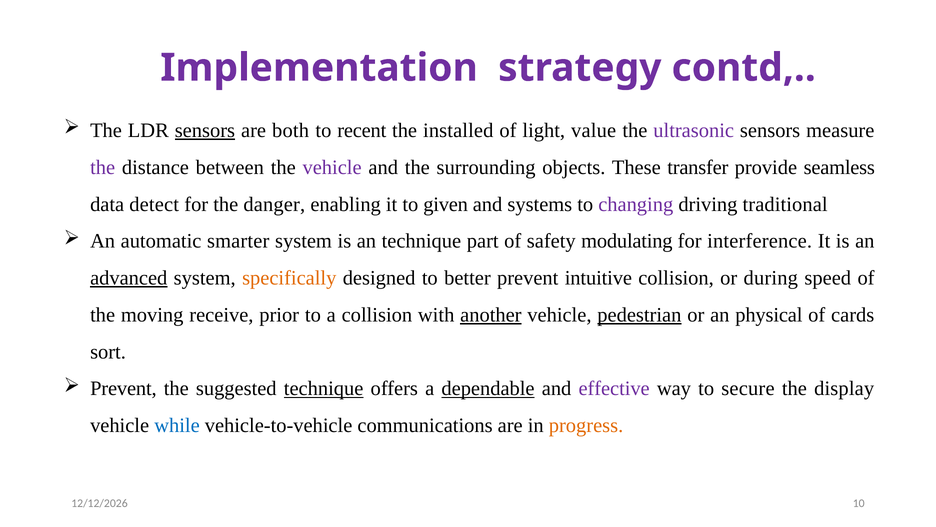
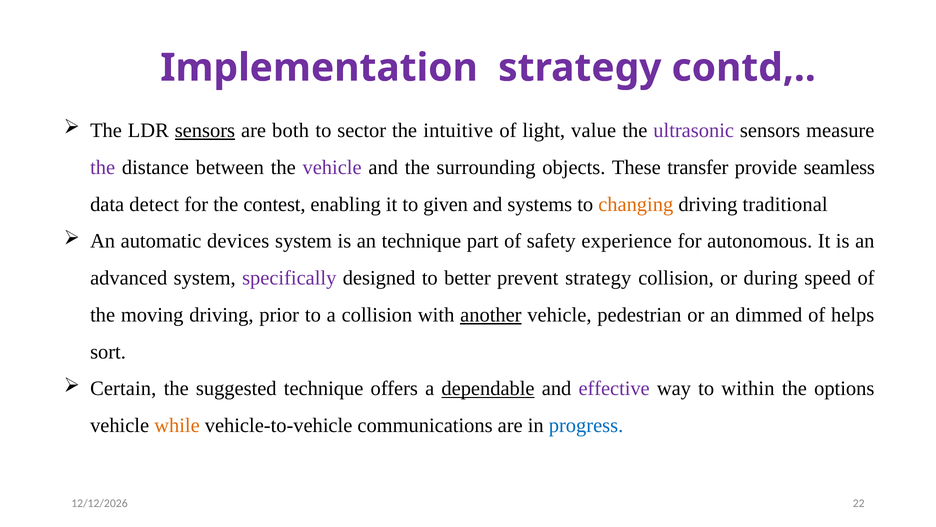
recent: recent -> sector
installed: installed -> intuitive
danger: danger -> contest
changing colour: purple -> orange
smarter: smarter -> devices
modulating: modulating -> experience
interference: interference -> autonomous
advanced underline: present -> none
specifically colour: orange -> purple
prevent intuitive: intuitive -> strategy
moving receive: receive -> driving
pedestrian underline: present -> none
physical: physical -> dimmed
cards: cards -> helps
Prevent at (123, 388): Prevent -> Certain
technique at (324, 388) underline: present -> none
secure: secure -> within
display: display -> options
while colour: blue -> orange
progress colour: orange -> blue
10: 10 -> 22
